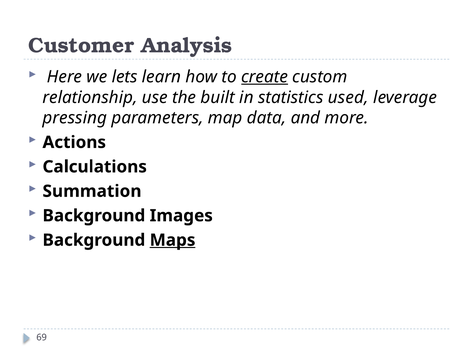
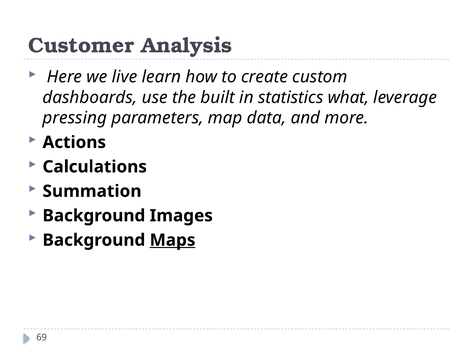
lets: lets -> live
create underline: present -> none
relationship: relationship -> dashboards
used: used -> what
